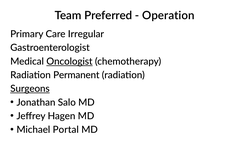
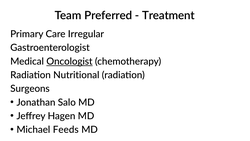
Operation: Operation -> Treatment
Permanent: Permanent -> Nutritional
Surgeons underline: present -> none
Portal: Portal -> Feeds
